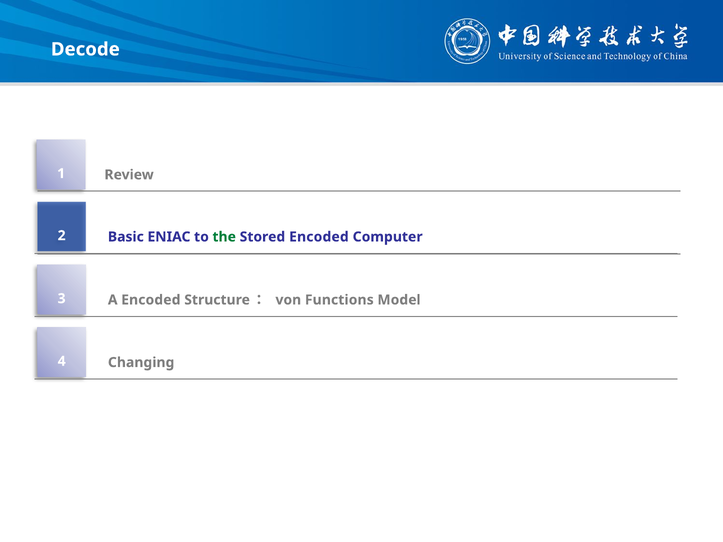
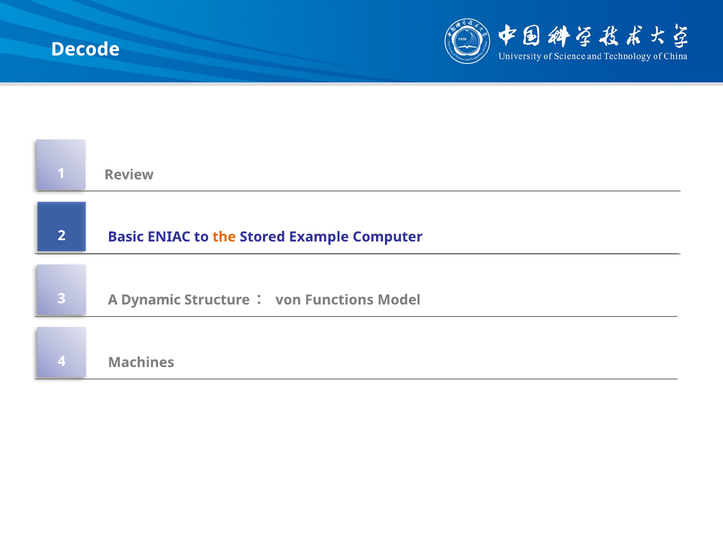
the colour: green -> orange
Stored Encoded: Encoded -> Example
Encoded at (151, 300): Encoded -> Dynamic
Changing: Changing -> Machines
